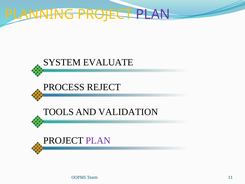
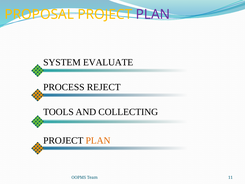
PLANNING: PLANNING -> PROPOSAL
VALIDATION: VALIDATION -> COLLECTING
PLAN at (98, 140) colour: purple -> orange
